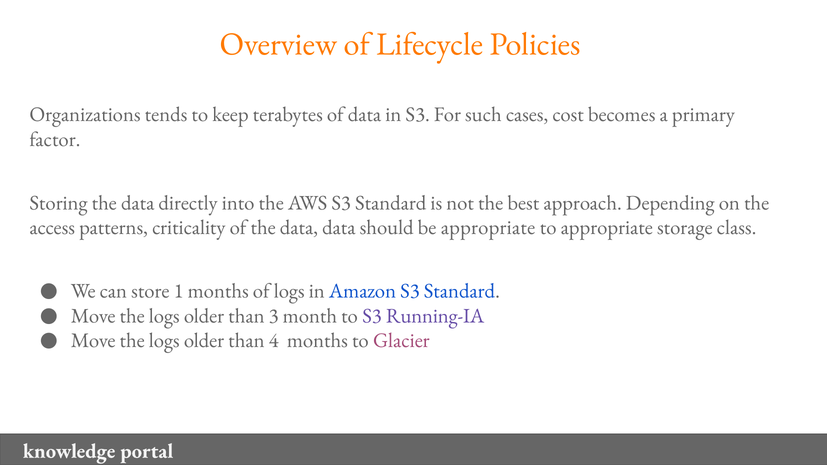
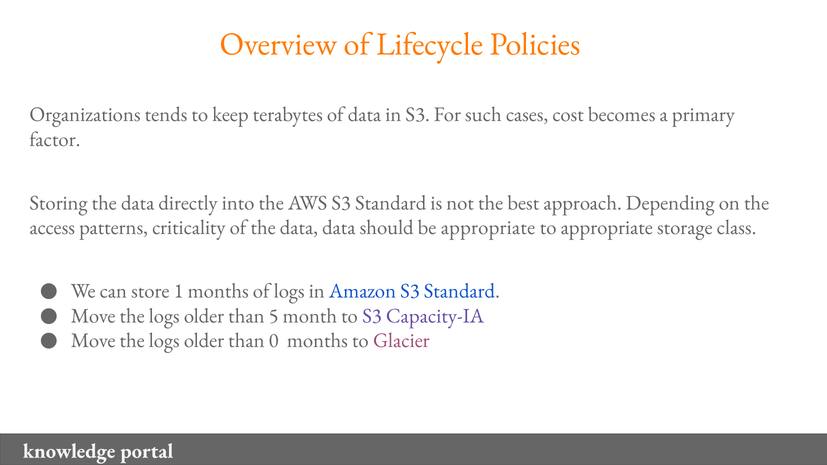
3: 3 -> 5
Running-IA: Running-IA -> Capacity-IA
4: 4 -> 0
